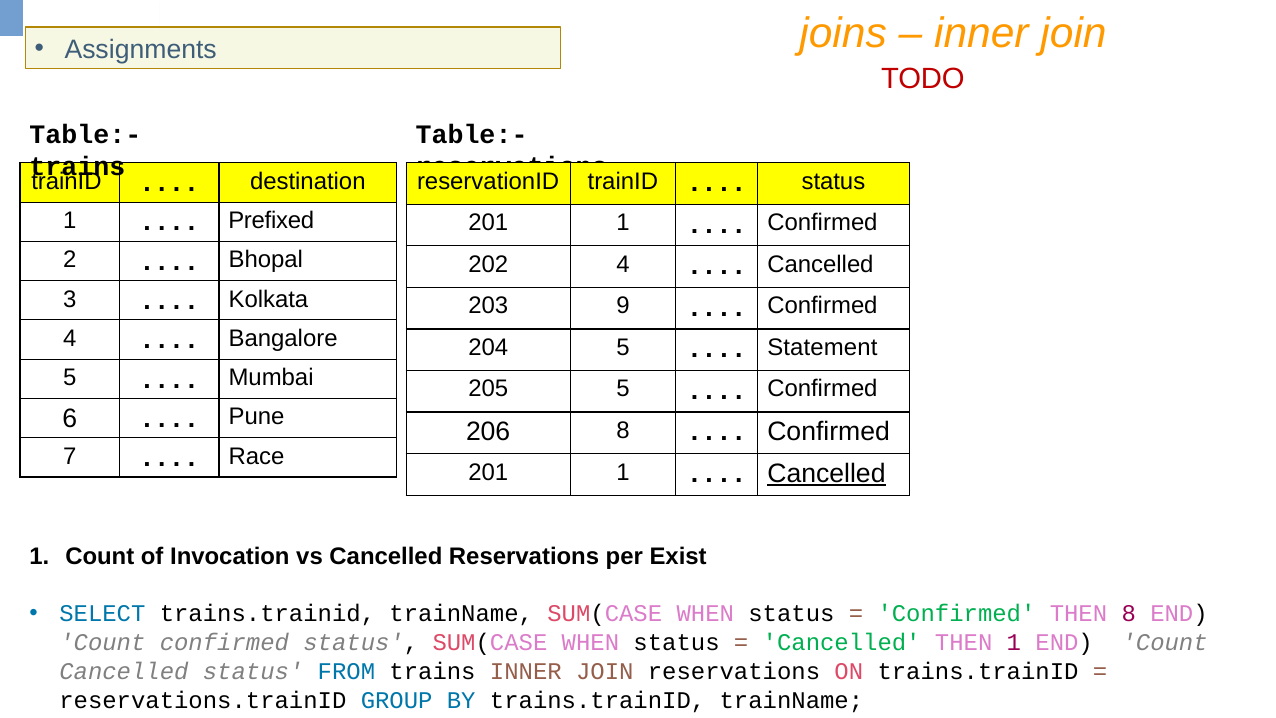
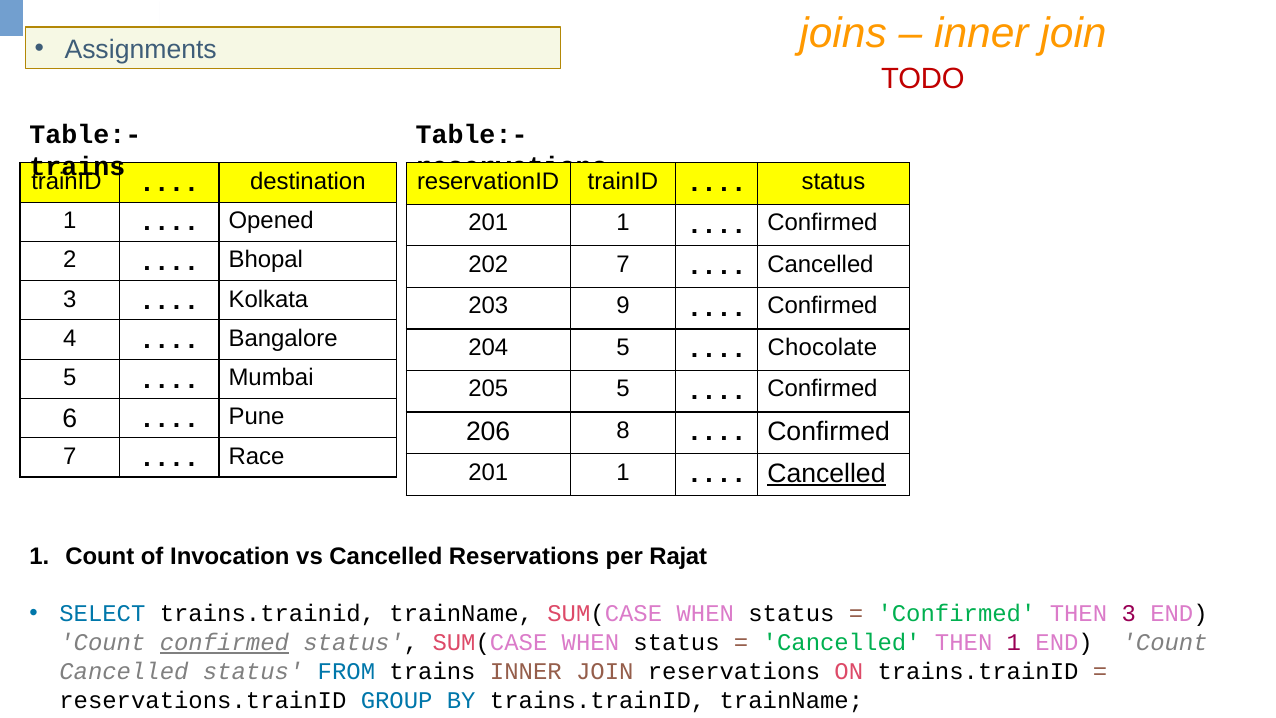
Prefixed: Prefixed -> Opened
202 4: 4 -> 7
Statement: Statement -> Chocolate
Exist: Exist -> Rajat
THEN 8: 8 -> 3
confirmed at (224, 642) underline: none -> present
